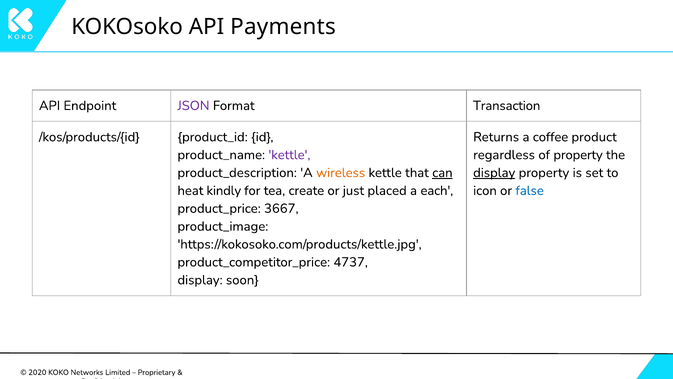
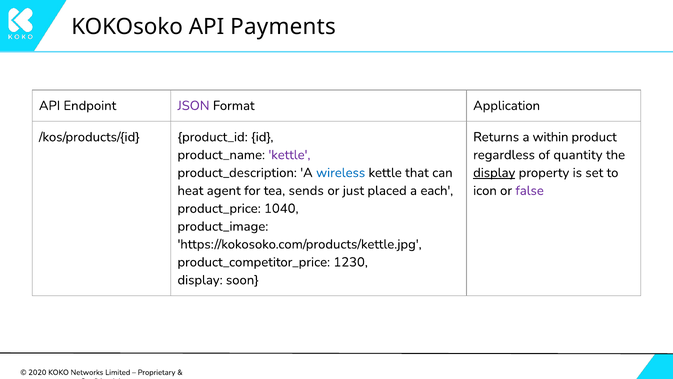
Transaction: Transaction -> Application
coffee: coffee -> within
of property: property -> quantity
wireless colour: orange -> blue
can underline: present -> none
kindly: kindly -> agent
create: create -> sends
false colour: blue -> purple
3667: 3667 -> 1040
4737: 4737 -> 1230
